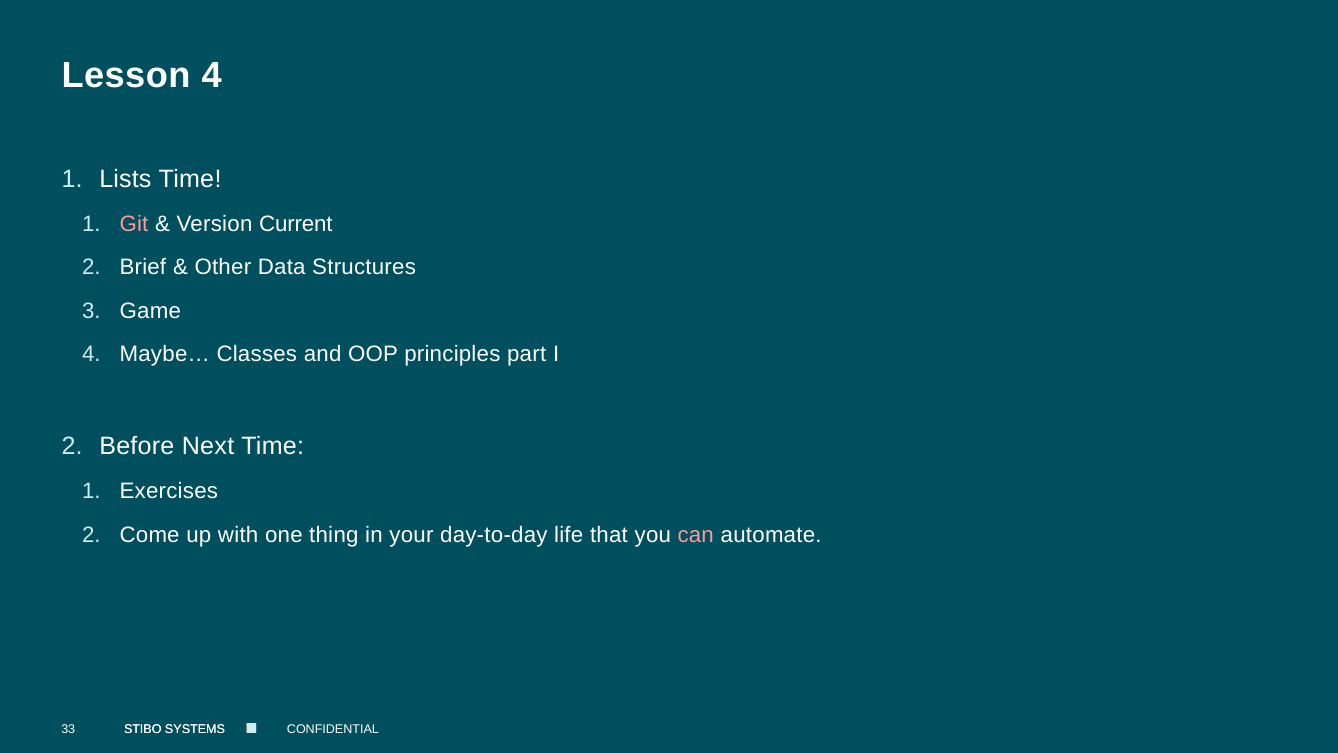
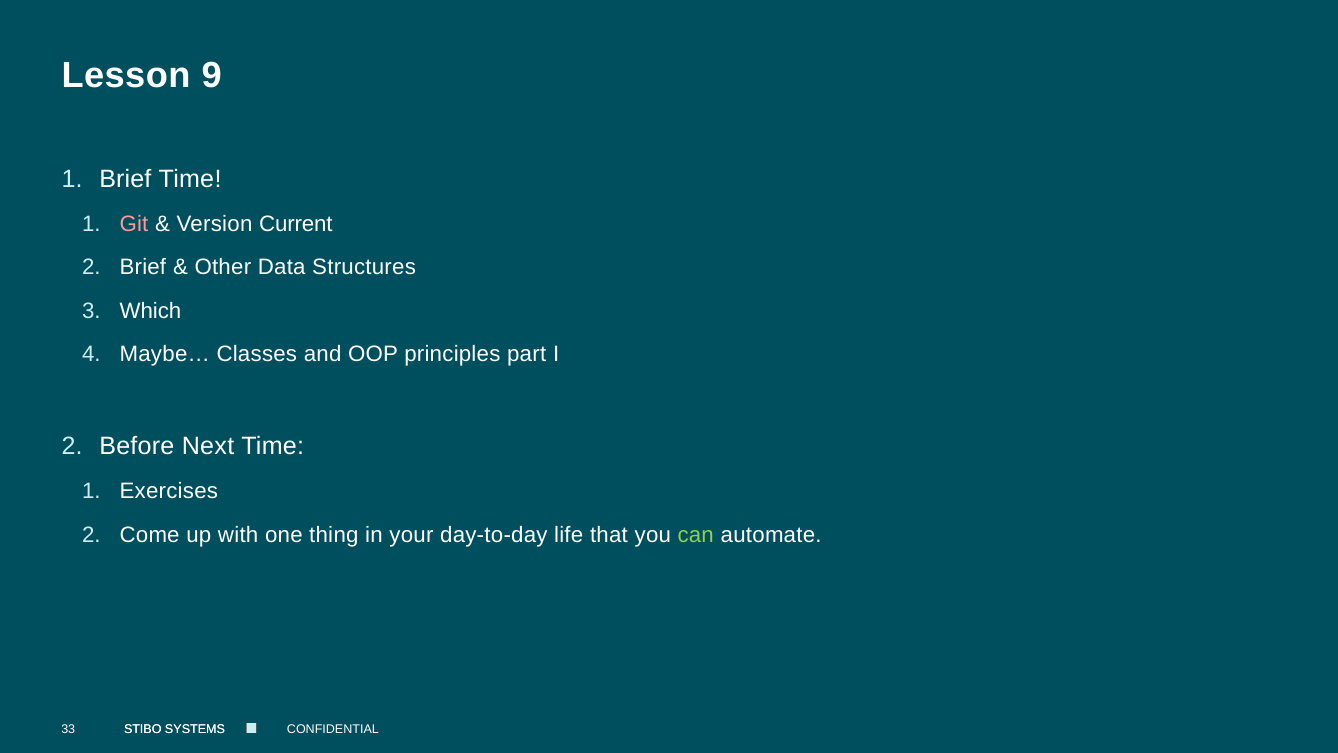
Lesson 4: 4 -> 9
Lists at (125, 179): Lists -> Brief
Game: Game -> Which
can colour: pink -> light green
